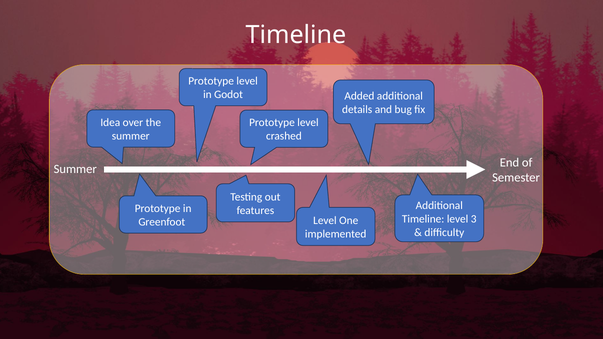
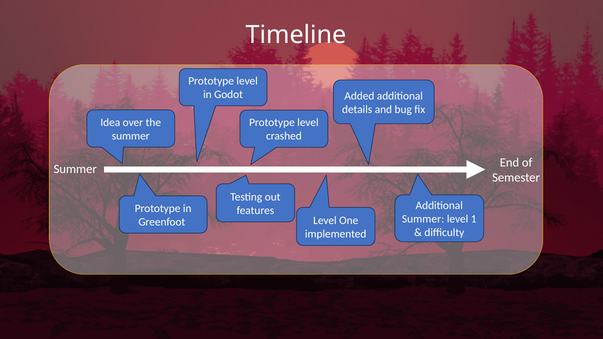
Timeline at (423, 219): Timeline -> Summer
3: 3 -> 1
